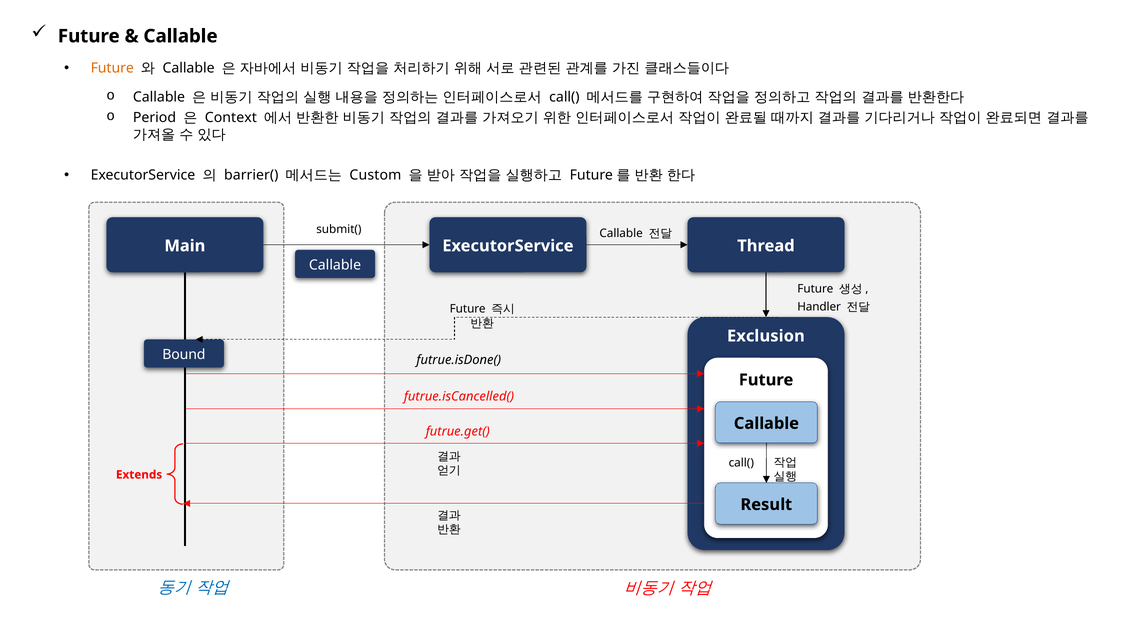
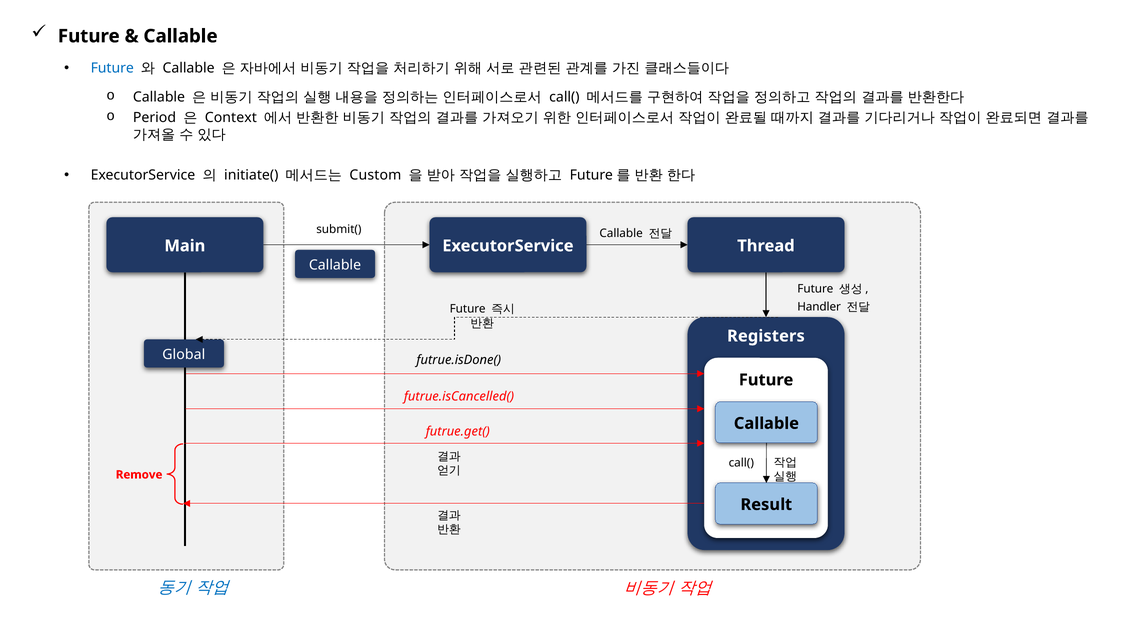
Future at (112, 68) colour: orange -> blue
barrier(: barrier( -> initiate(
Exclusion: Exclusion -> Registers
Bound: Bound -> Global
Extends: Extends -> Remove
